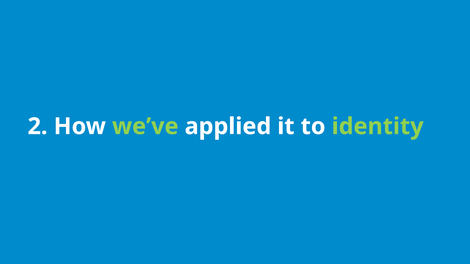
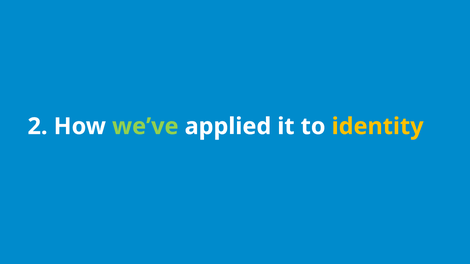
identity colour: light green -> yellow
